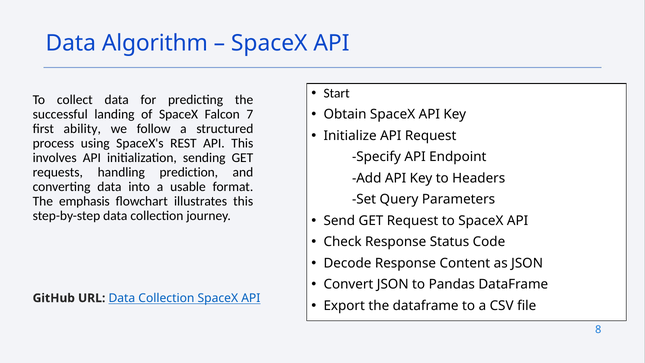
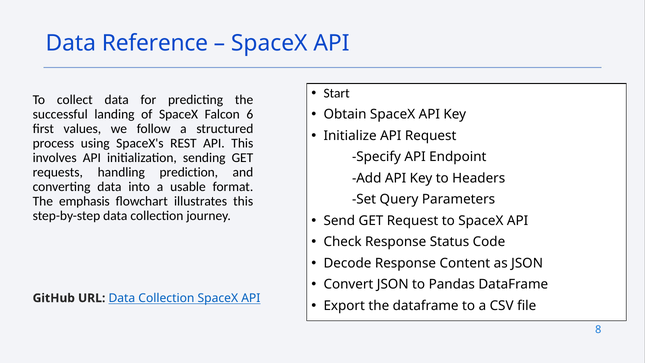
Algorithm: Algorithm -> Reference
7: 7 -> 6
ability: ability -> values
